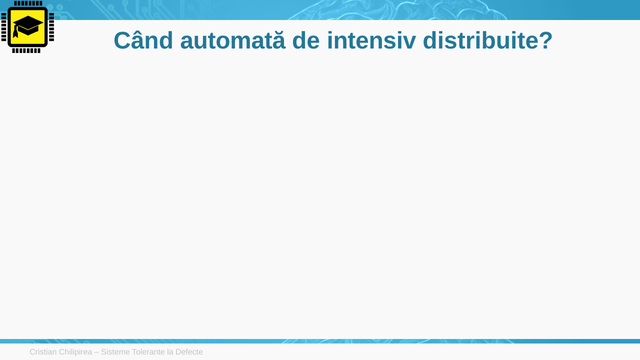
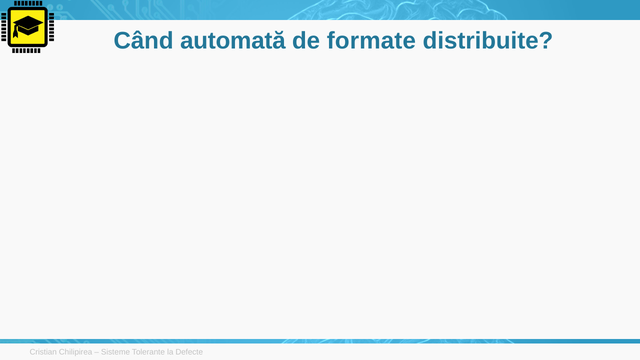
intensiv: intensiv -> formate
